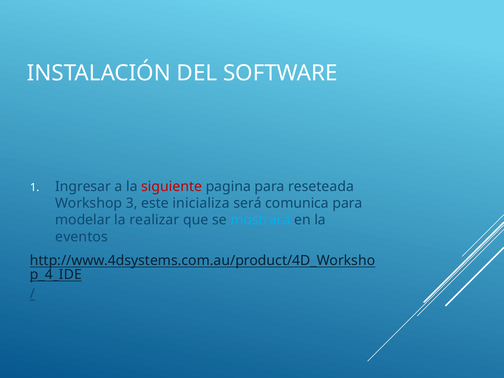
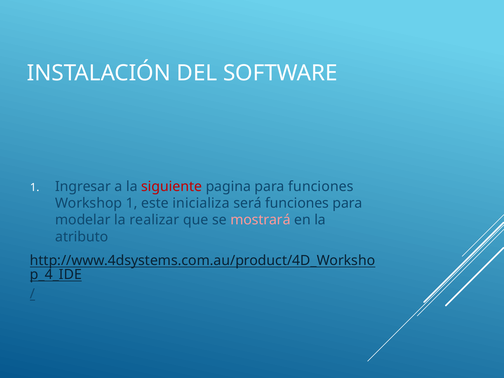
para reseteada: reseteada -> funciones
Workshop 3: 3 -> 1
será comunica: comunica -> funciones
mostrará colour: light blue -> pink
eventos: eventos -> atributo
